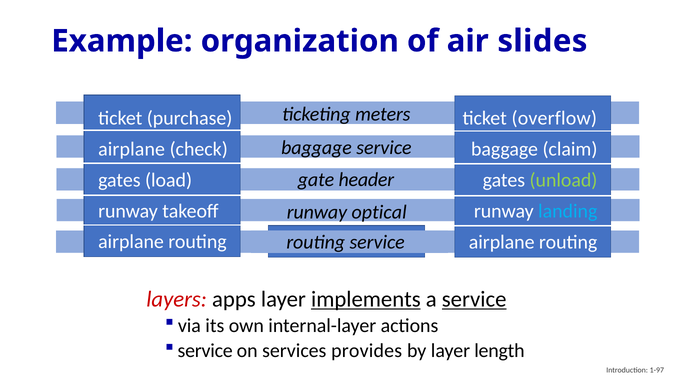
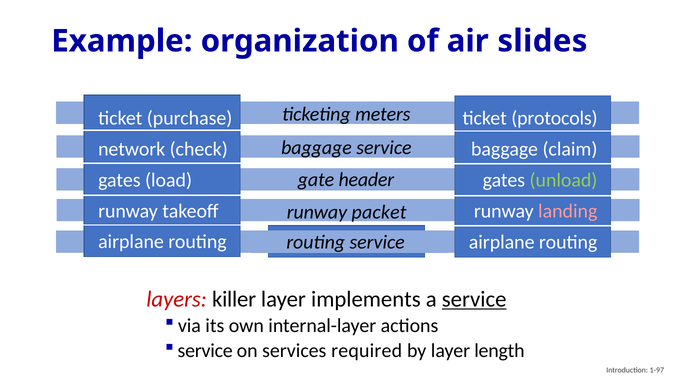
overflow: overflow -> protocols
airplane at (132, 149): airplane -> network
landing colour: light blue -> pink
optical: optical -> packet
apps: apps -> killer
implements underline: present -> none
provides: provides -> required
